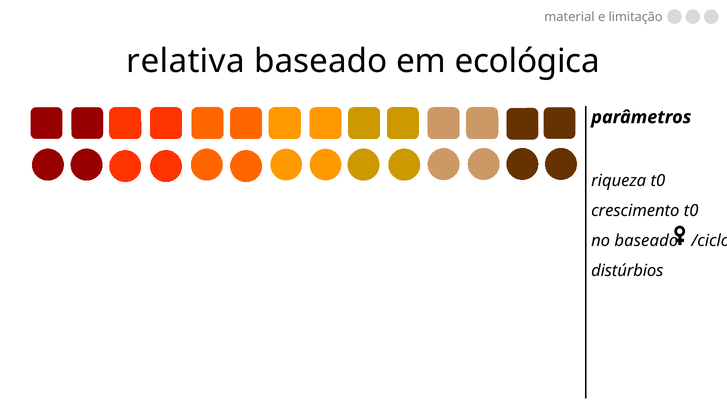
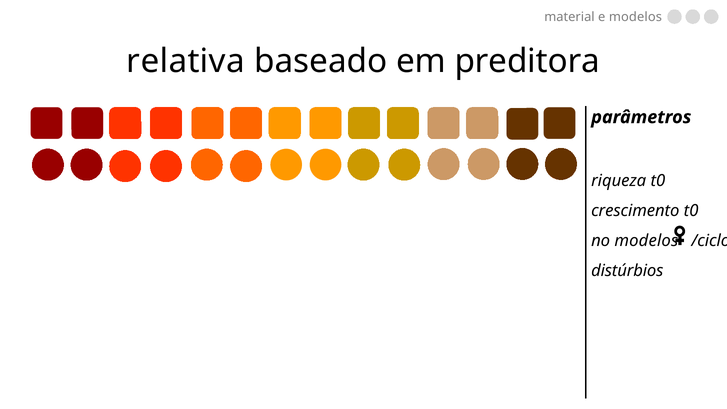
e limitação: limitação -> modelos
ecológica: ecológica -> preditora
no baseado: baseado -> modelos
